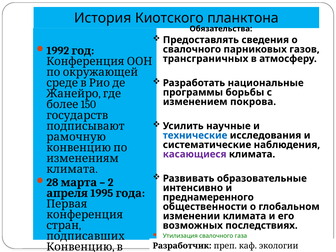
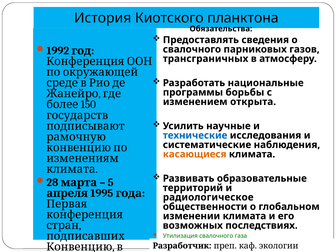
покрова: покрова -> открыта
касающиеся colour: purple -> orange
2: 2 -> 5
интенсивно: интенсивно -> территорий
преднамеренного: преднамеренного -> радиологическое
